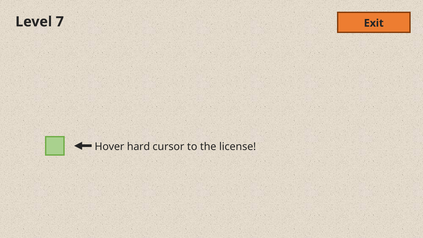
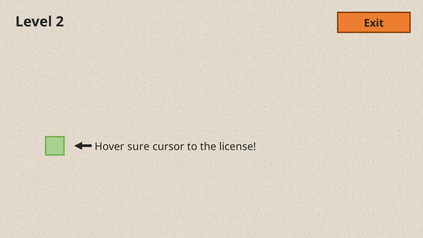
7: 7 -> 2
hard: hard -> sure
